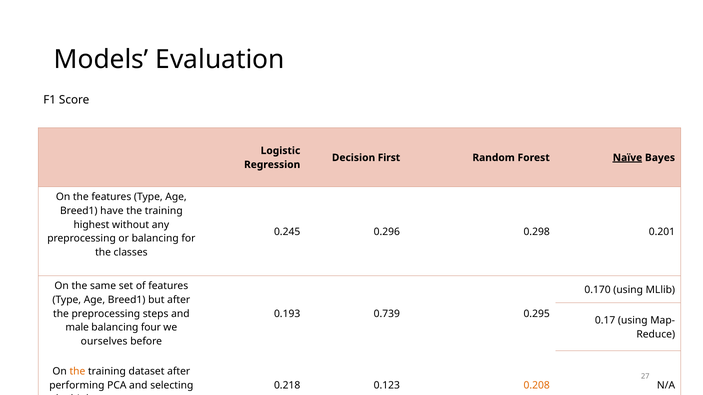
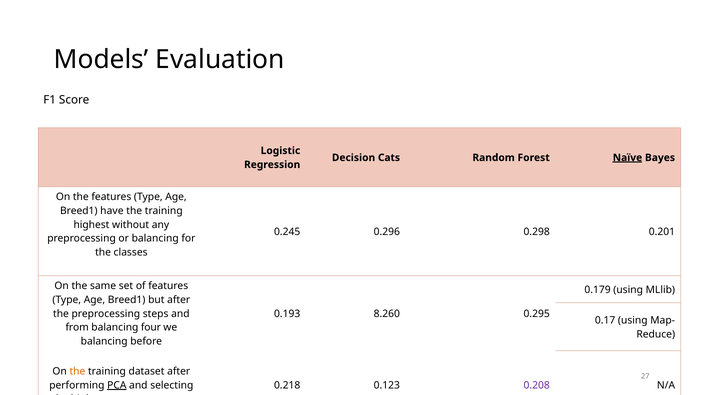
First: First -> Cats
0.170: 0.170 -> 0.179
0.739: 0.739 -> 8.260
male: male -> from
ourselves at (104, 342): ourselves -> balancing
PCA underline: none -> present
0.208 colour: orange -> purple
